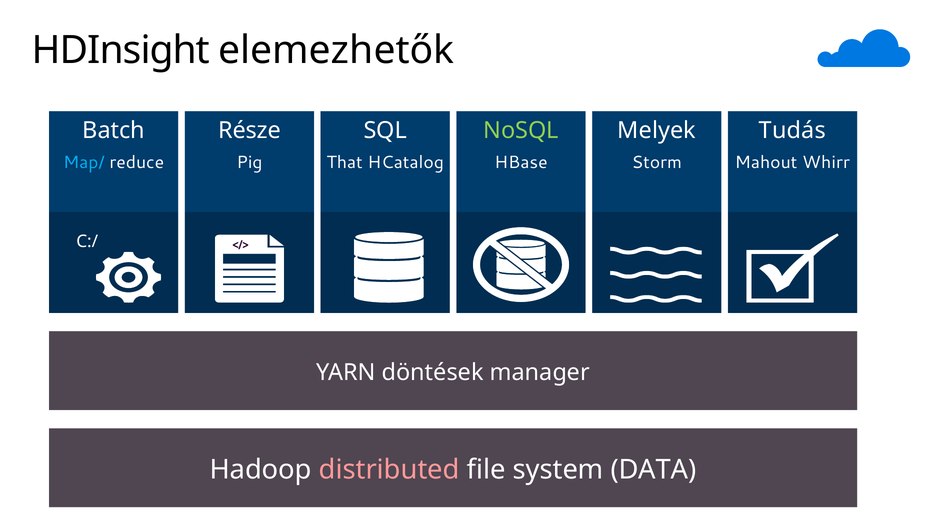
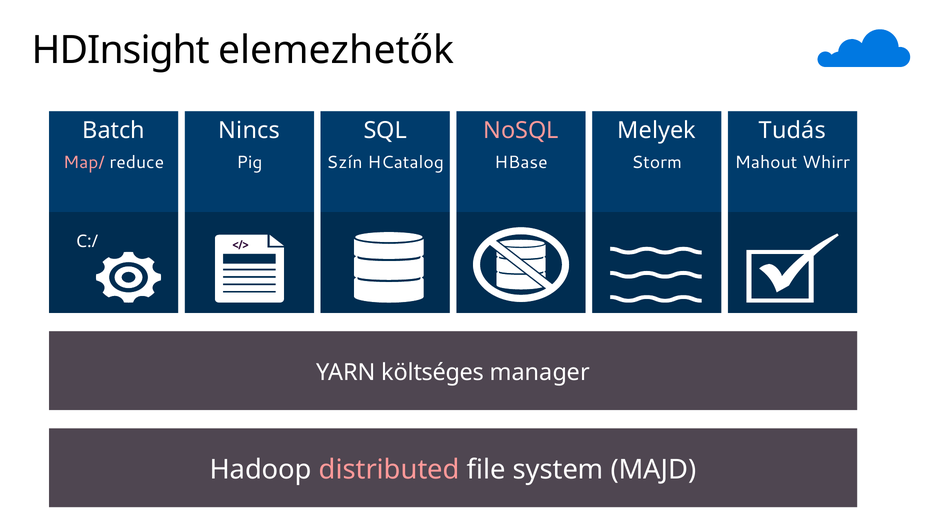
Része: Része -> Nincs
NoSQL colour: light green -> pink
Map/ colour: light blue -> pink
That: That -> Szín
döntések: döntések -> költséges
DATA: DATA -> MAJD
